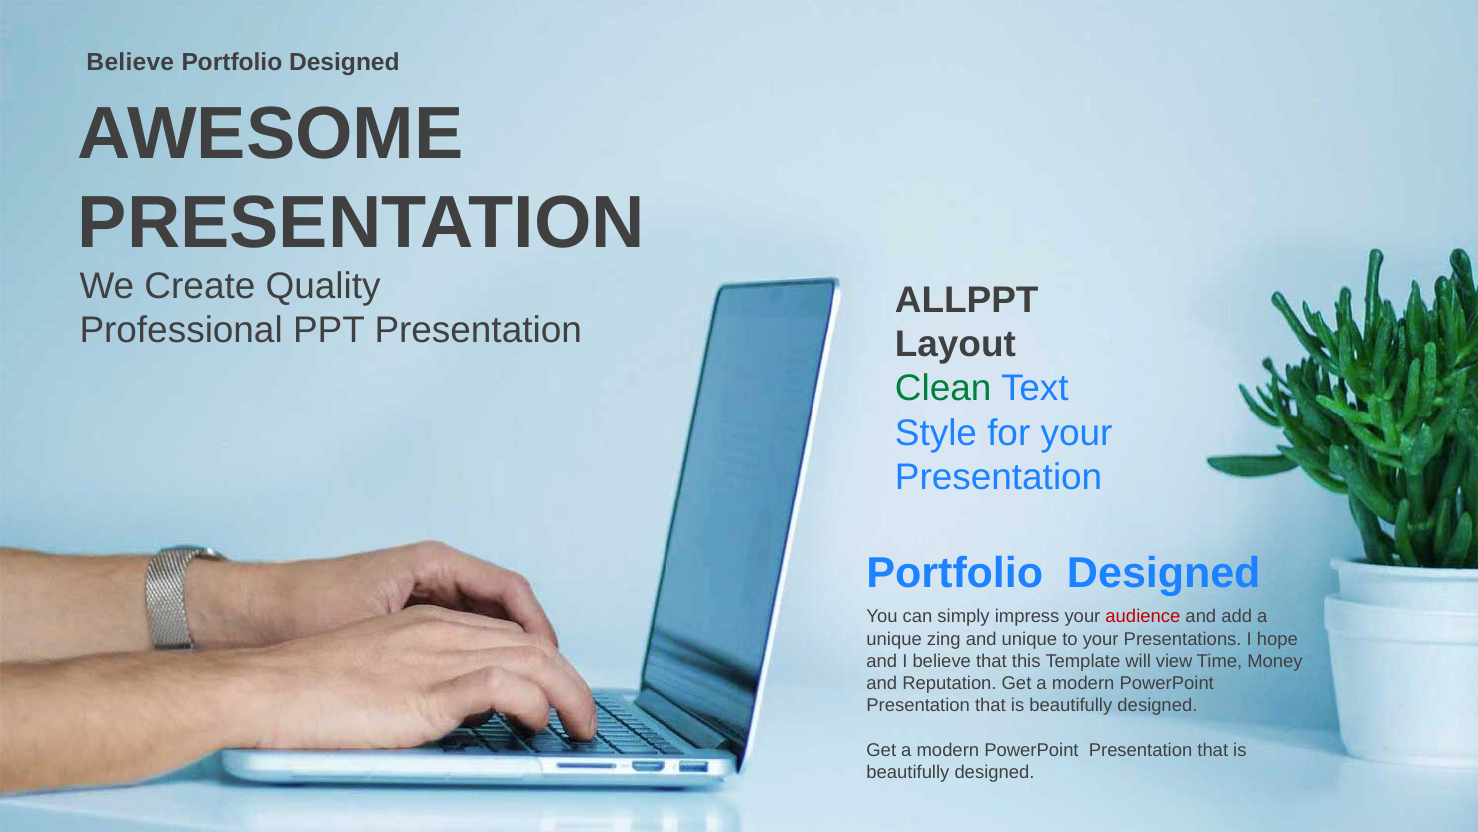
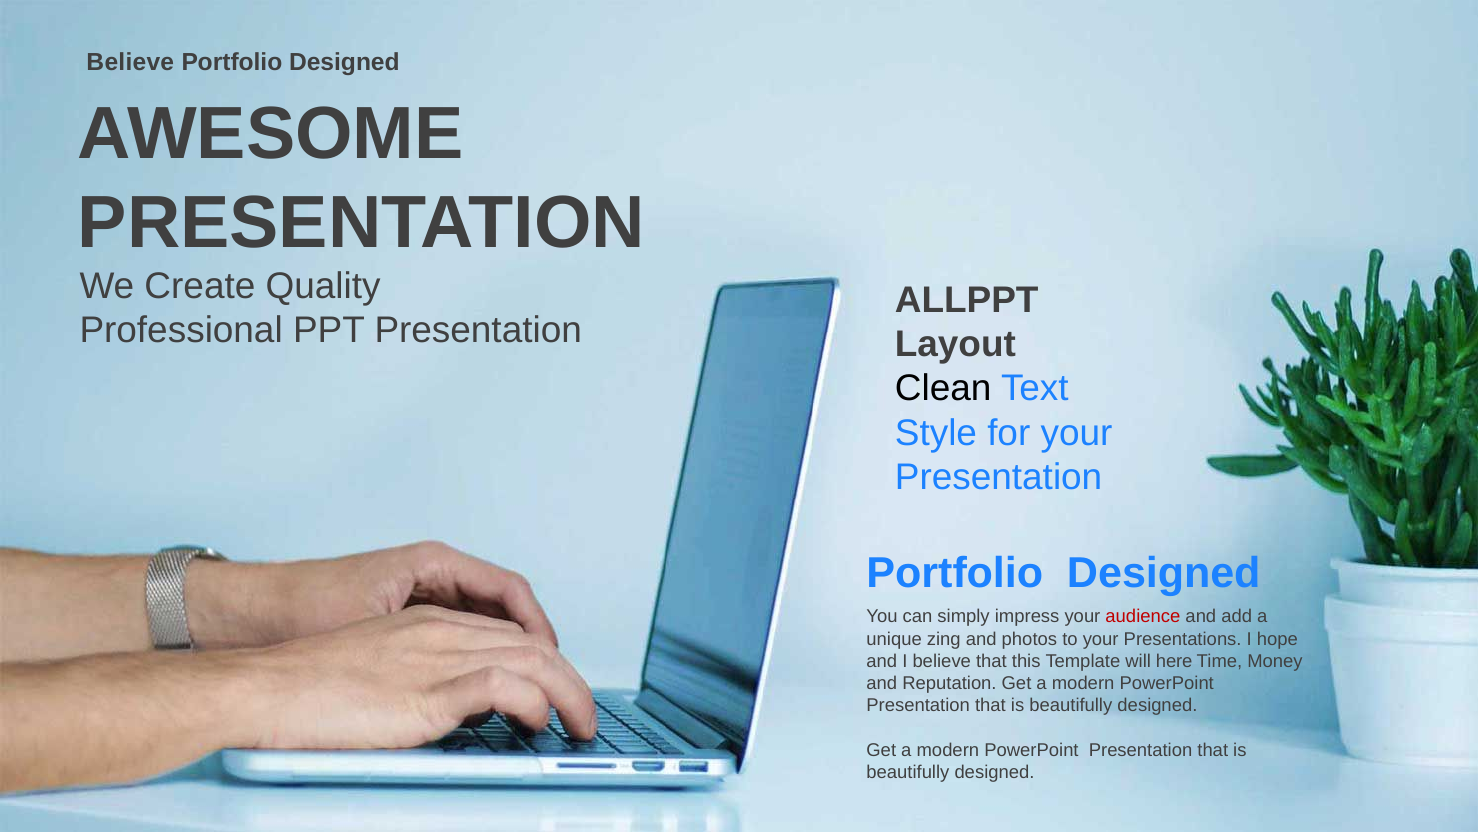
Clean colour: green -> black
and unique: unique -> photos
view: view -> here
